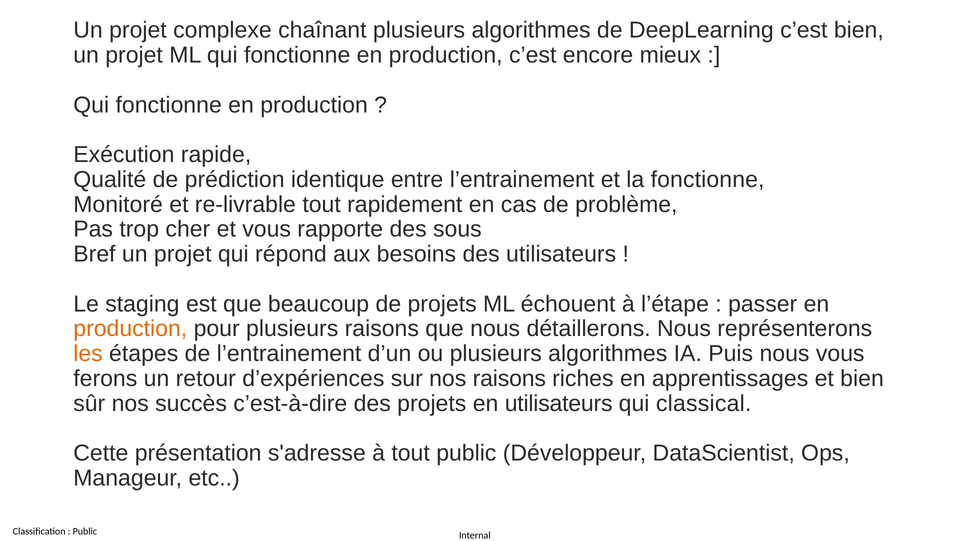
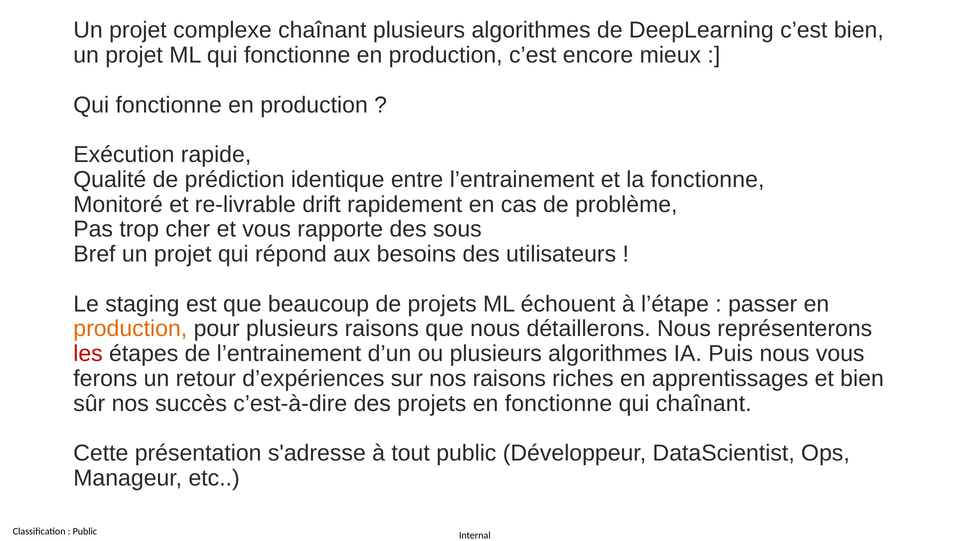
re-livrable tout: tout -> drift
les colour: orange -> red
en utilisateurs: utilisateurs -> fonctionne
qui classical: classical -> chaînant
